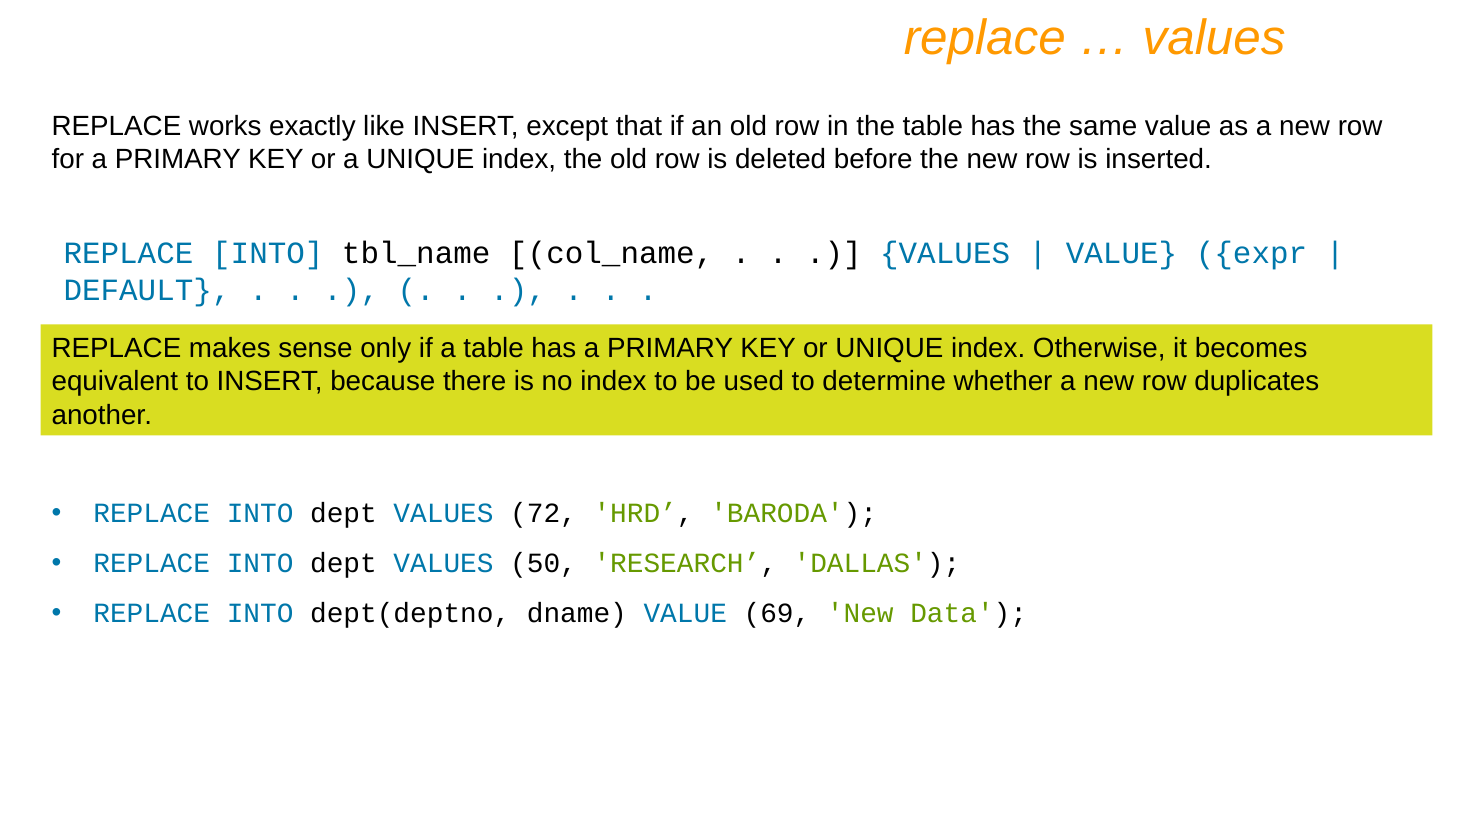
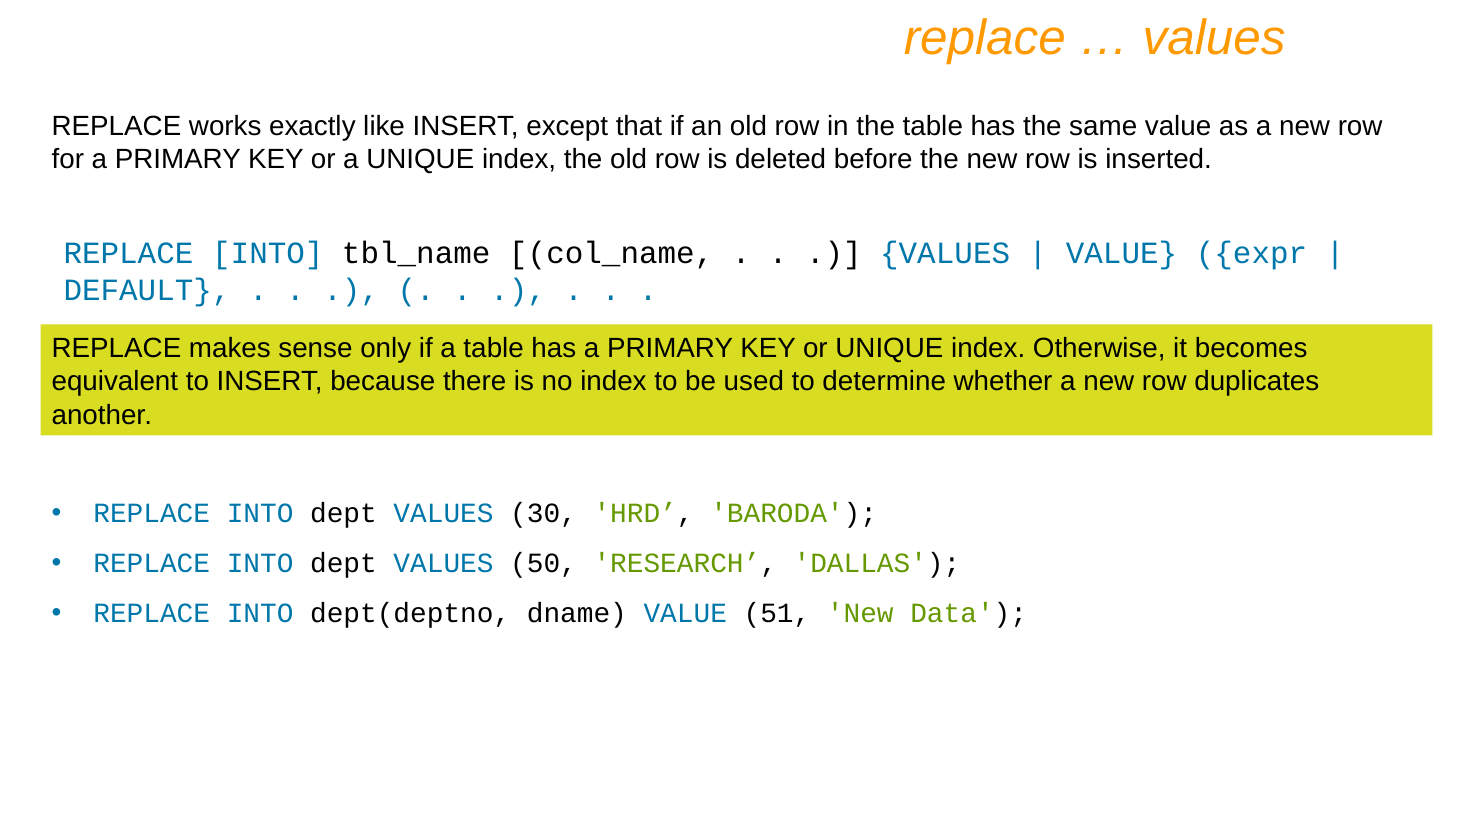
72: 72 -> 30
69: 69 -> 51
